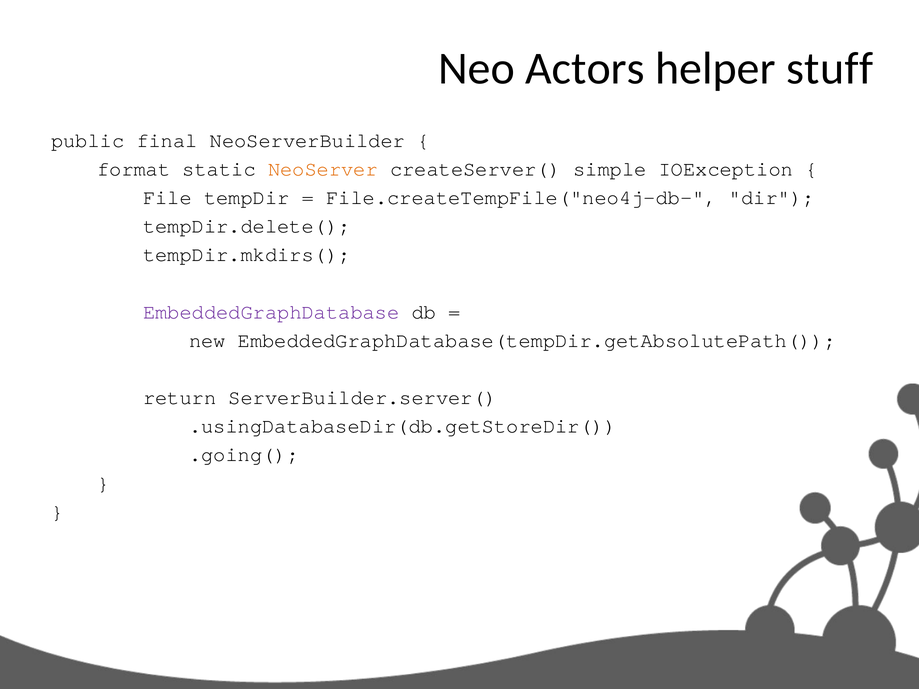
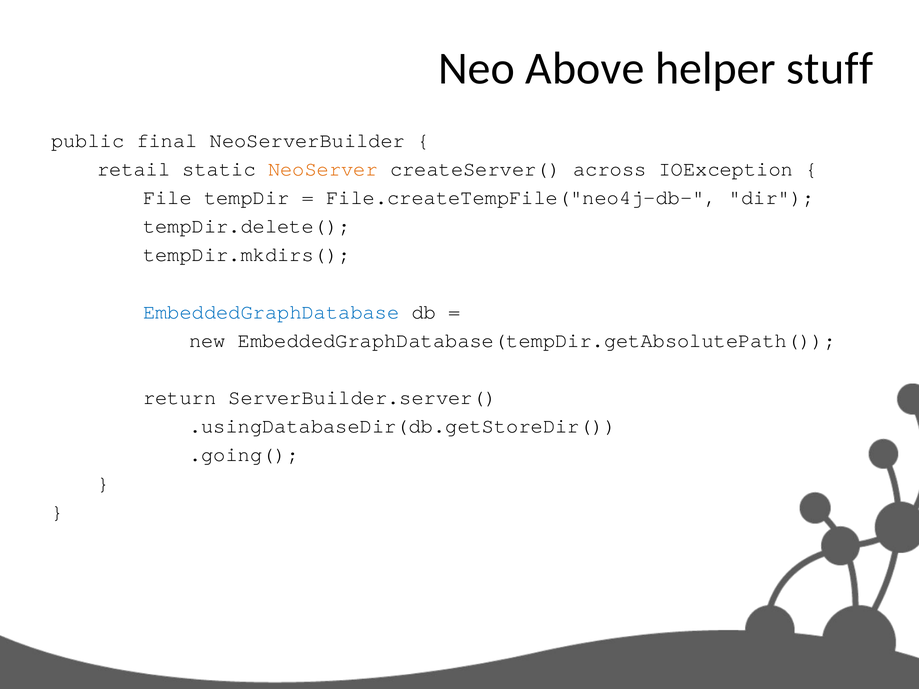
Actors: Actors -> Above
format: format -> retail
simple: simple -> across
EmbeddedGraphDatabase colour: purple -> blue
